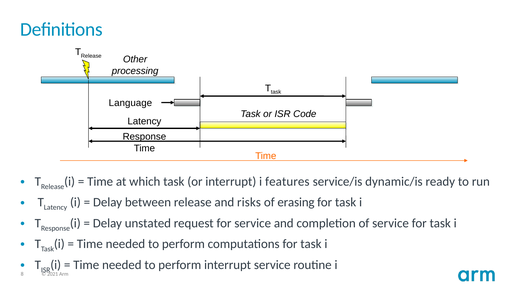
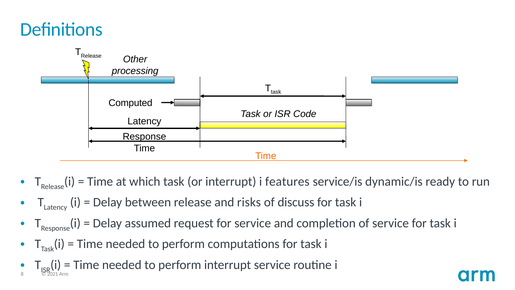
Language: Language -> Computed
erasing: erasing -> discuss
unstated: unstated -> assumed
